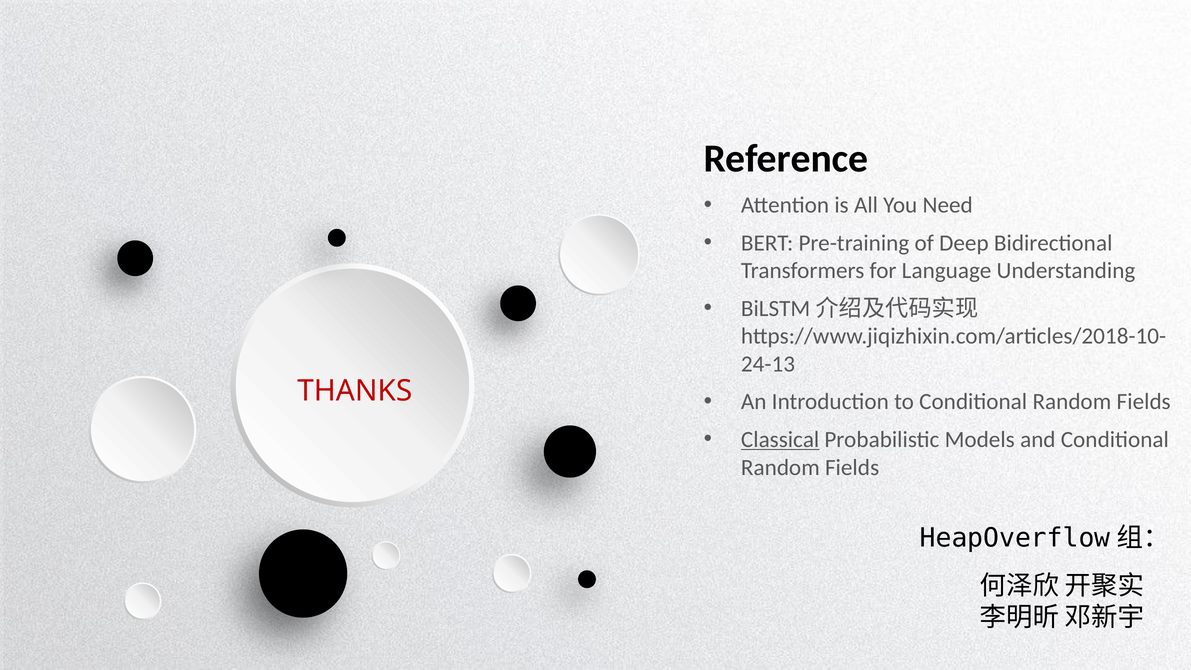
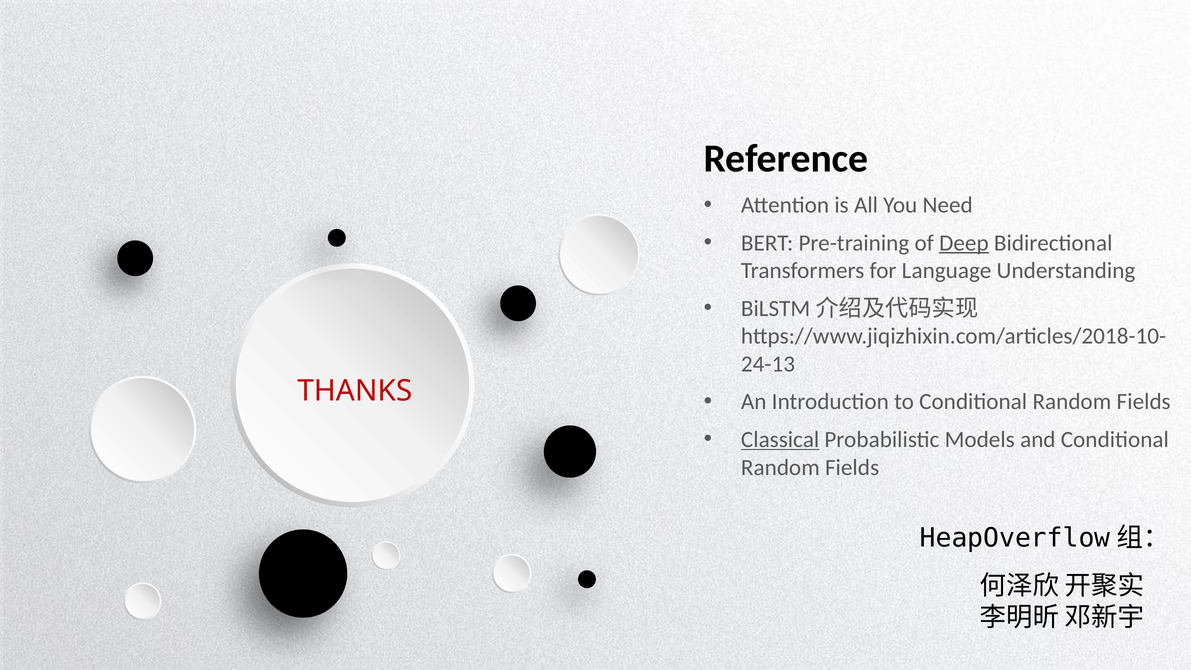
Deep underline: none -> present
